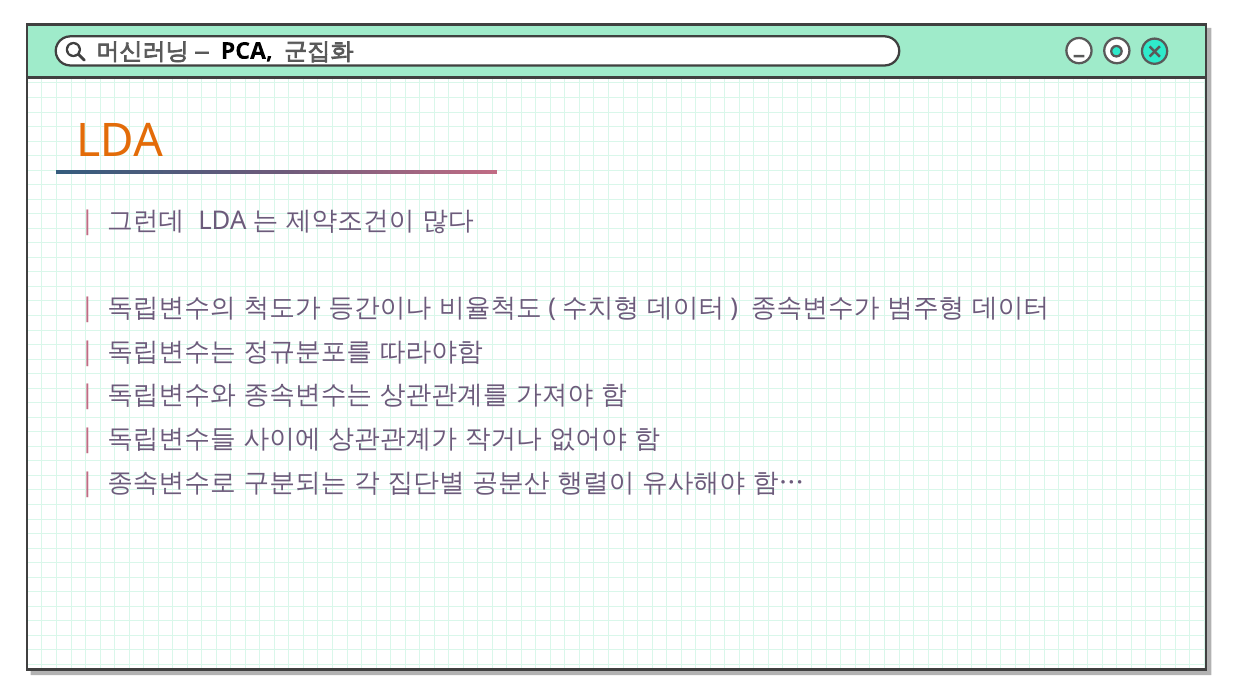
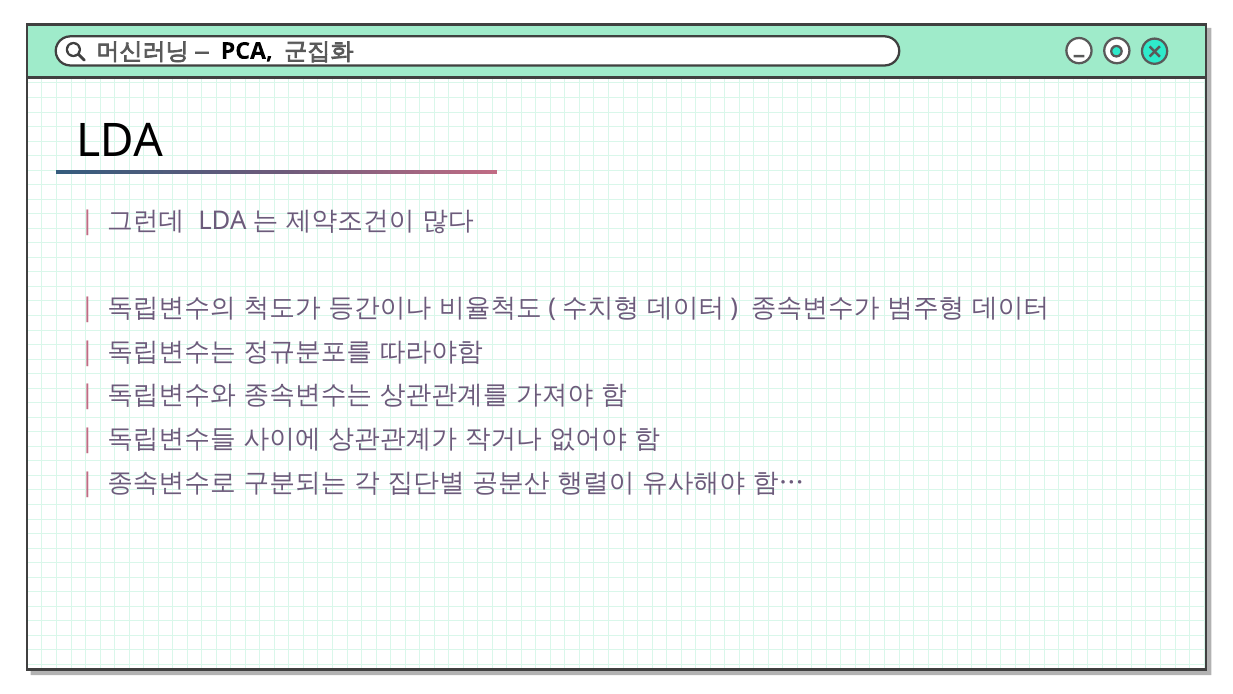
LDA colour: orange -> black
